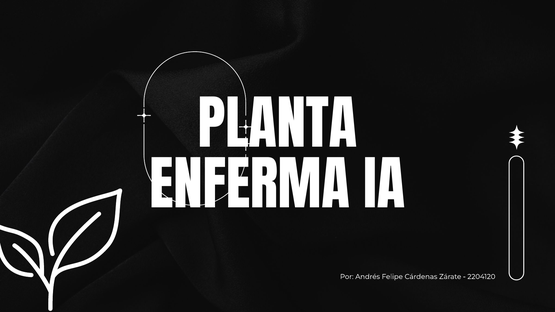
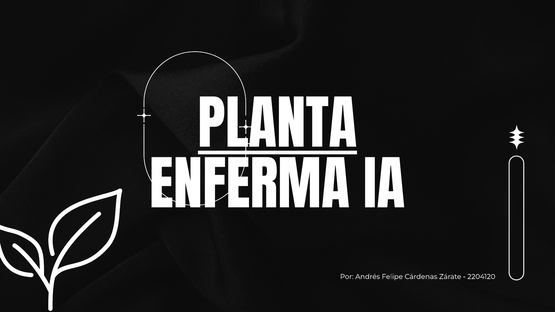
PLANTA underline: none -> present
